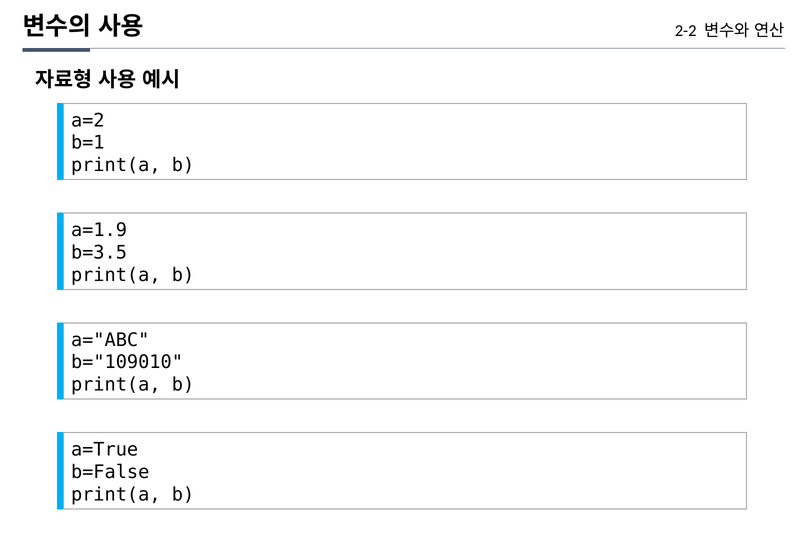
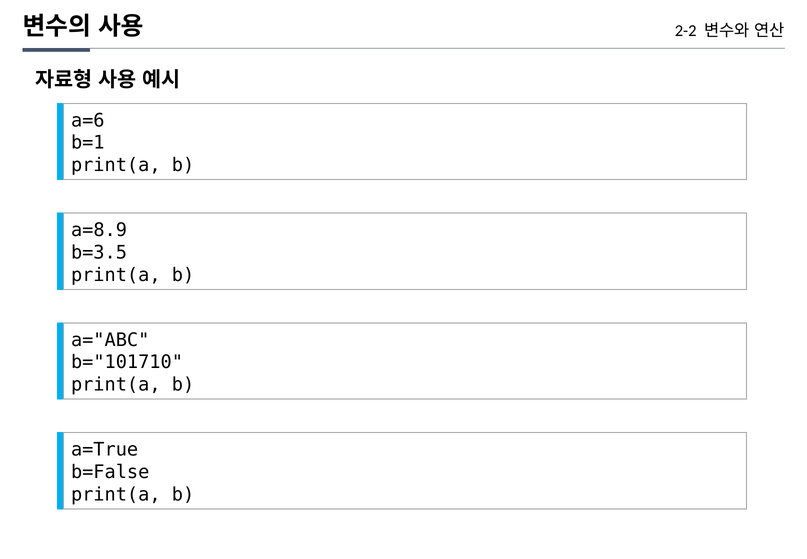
a=2: a=2 -> a=6
a=1.9: a=1.9 -> a=8.9
b="109010: b="109010 -> b="101710
